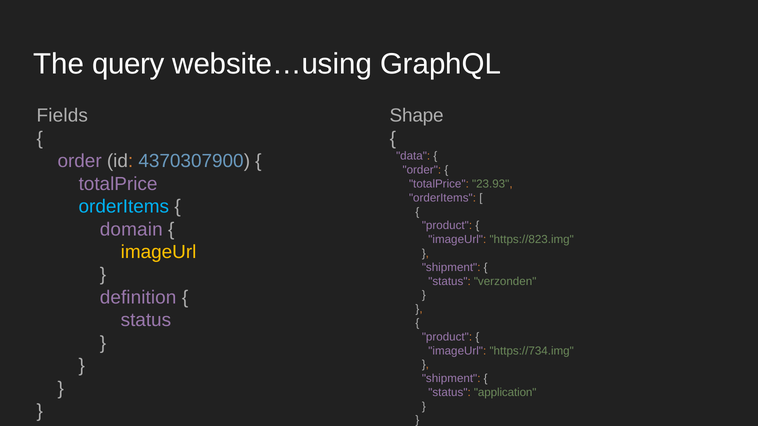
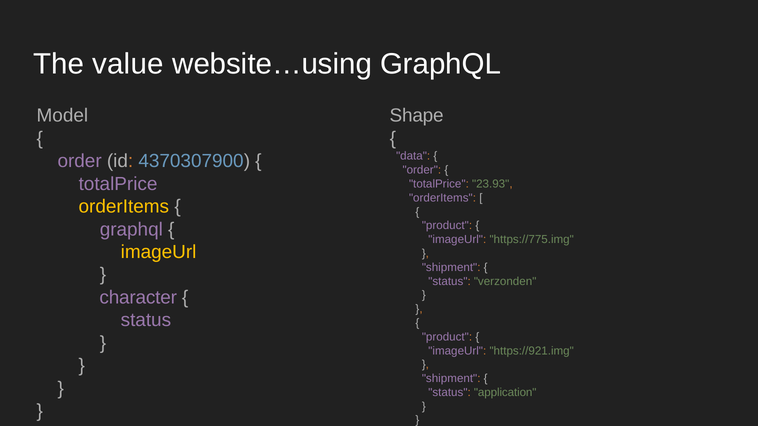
query: query -> value
Fields: Fields -> Model
orderItems at (124, 207) colour: light blue -> yellow
domain at (131, 230): domain -> graphql
https://823.img: https://823.img -> https://775.img
definition: definition -> character
https://734.img: https://734.img -> https://921.img
